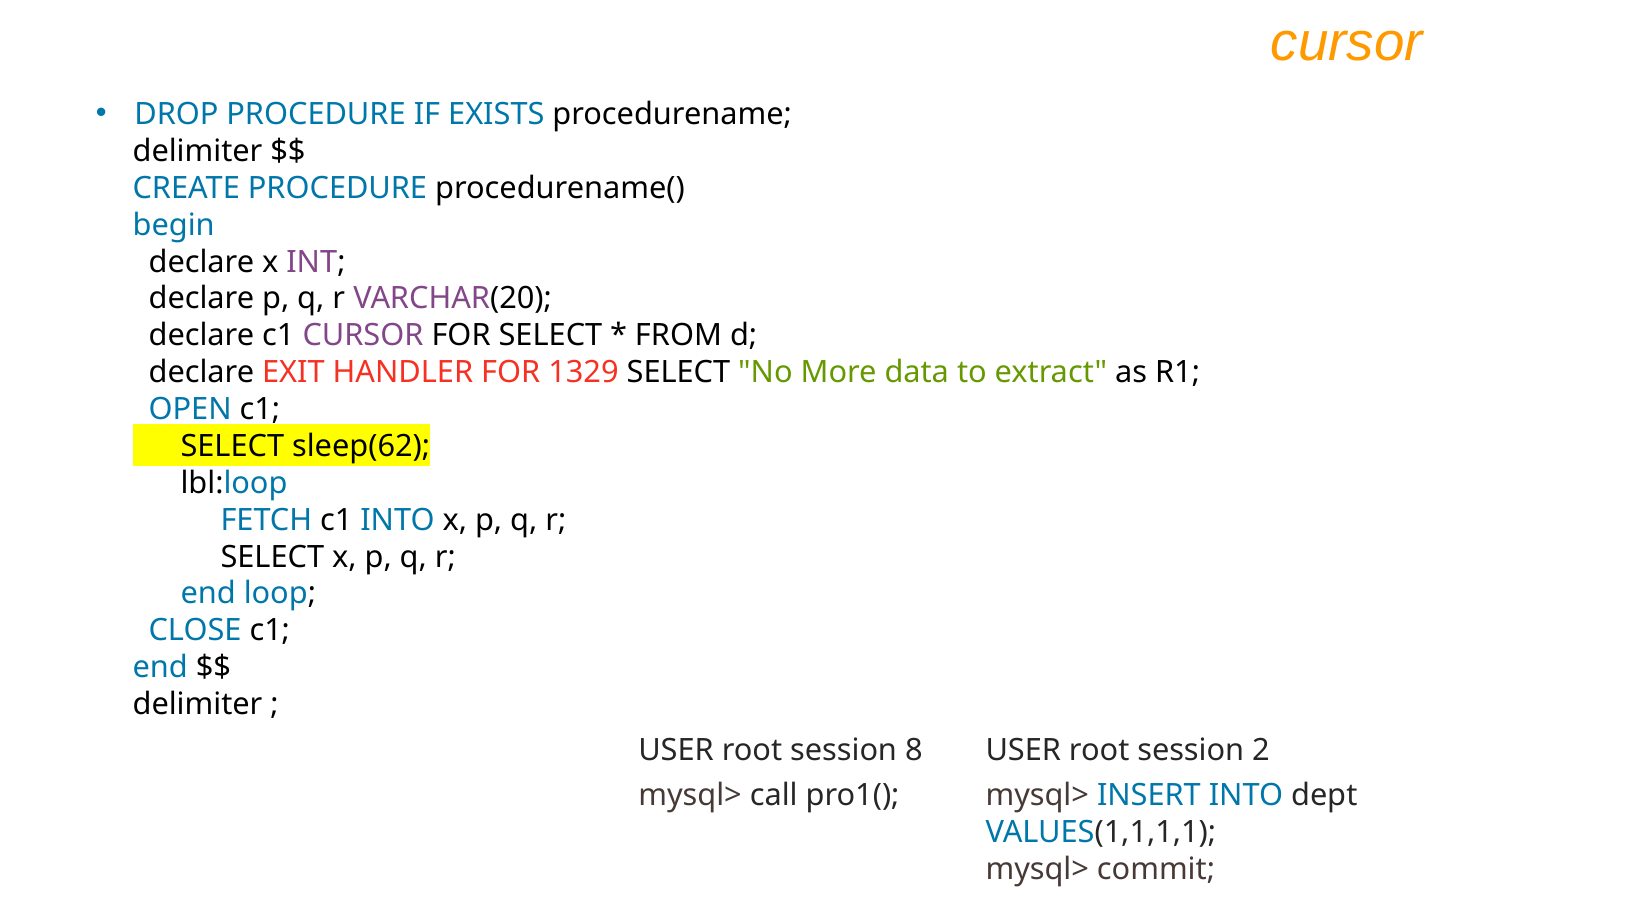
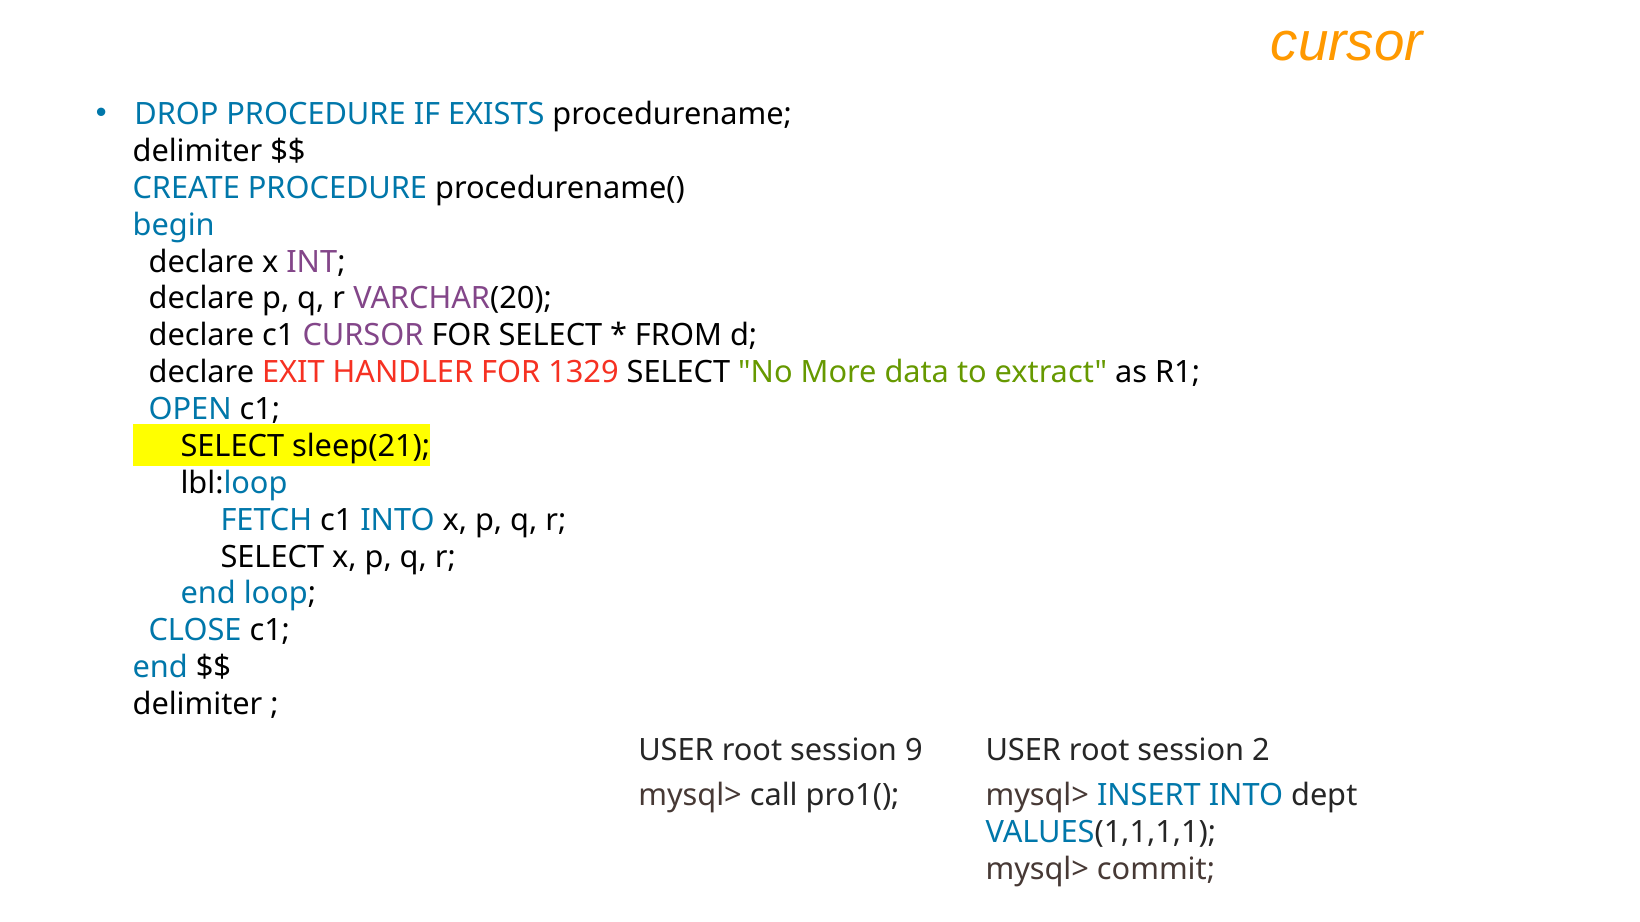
sleep(62: sleep(62 -> sleep(21
8: 8 -> 9
